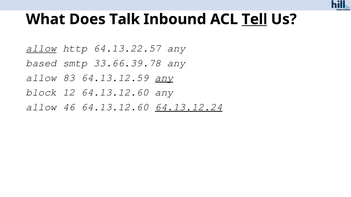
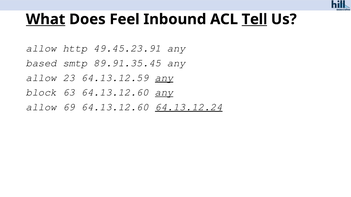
What underline: none -> present
Talk: Talk -> Feel
allow at (41, 48) underline: present -> none
64.13.22.57: 64.13.22.57 -> 49.45.23.91
33.66.39.78: 33.66.39.78 -> 89.91.35.45
83: 83 -> 23
12: 12 -> 63
any at (164, 93) underline: none -> present
46: 46 -> 69
